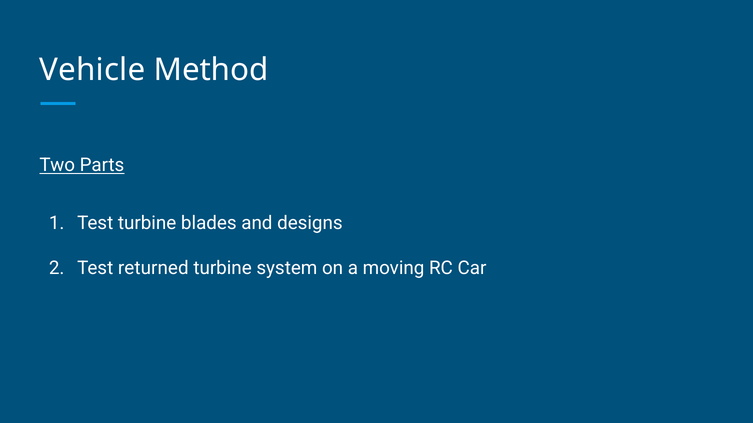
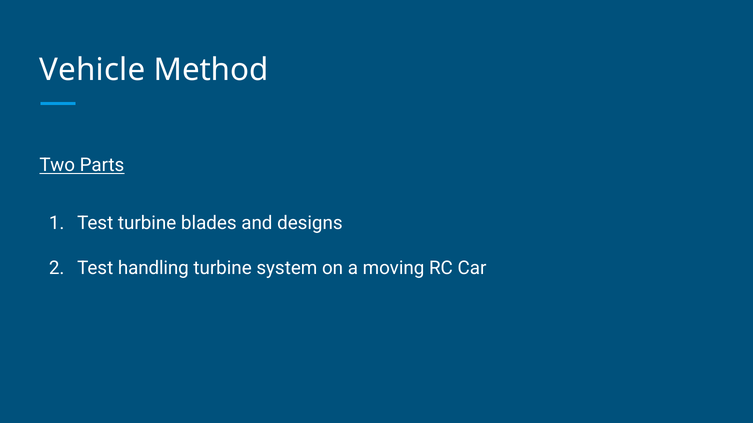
returned: returned -> handling
